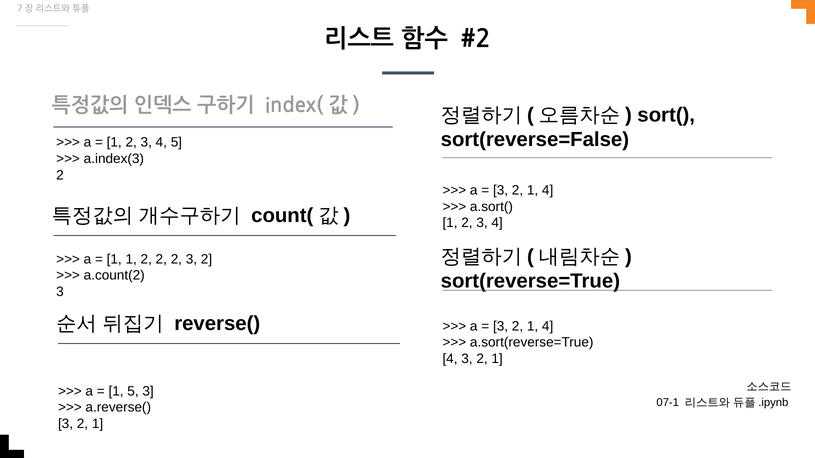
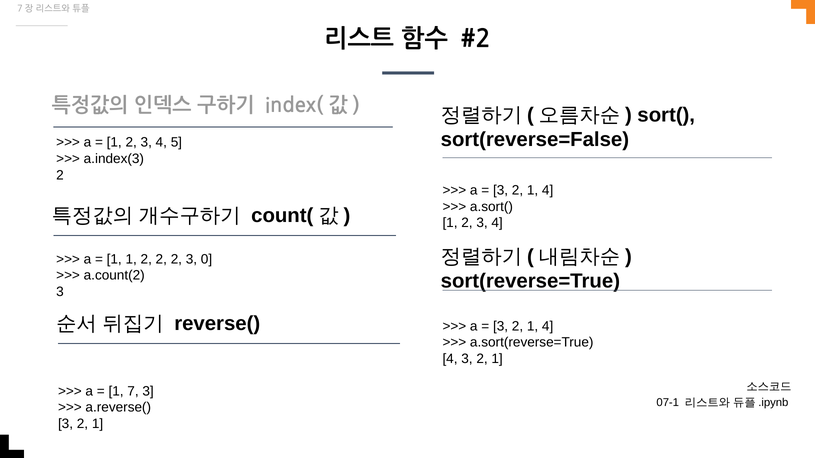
2 3 2: 2 -> 0
1 5: 5 -> 7
